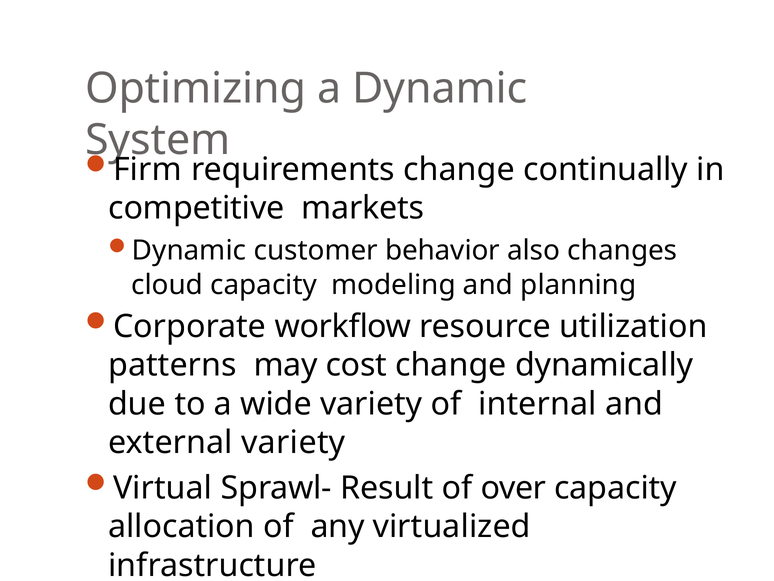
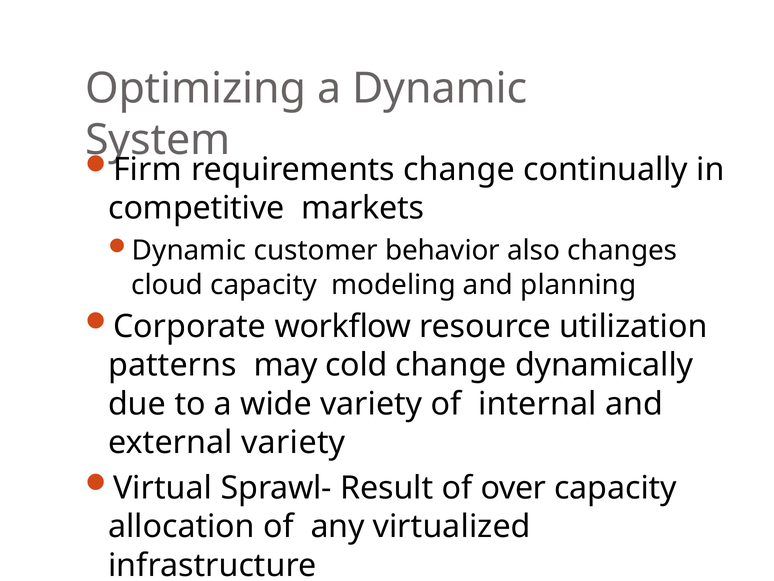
cost: cost -> cold
